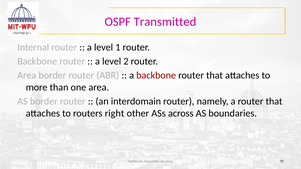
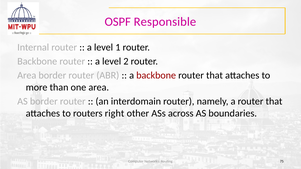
Transmitted: Transmitted -> Responsible
